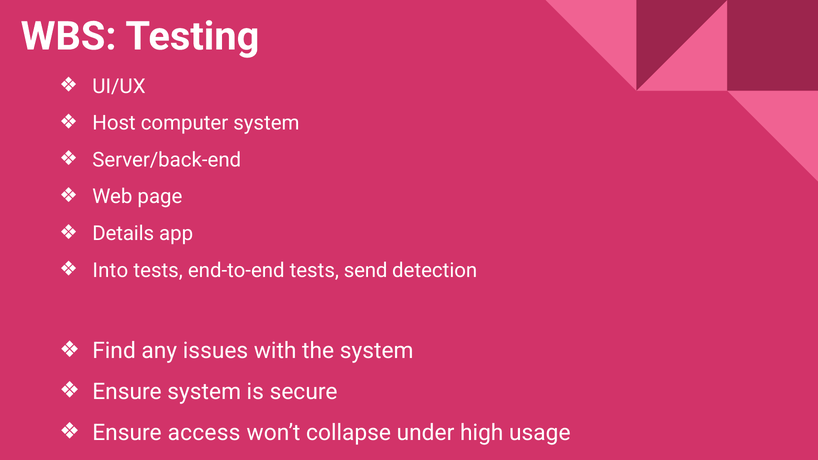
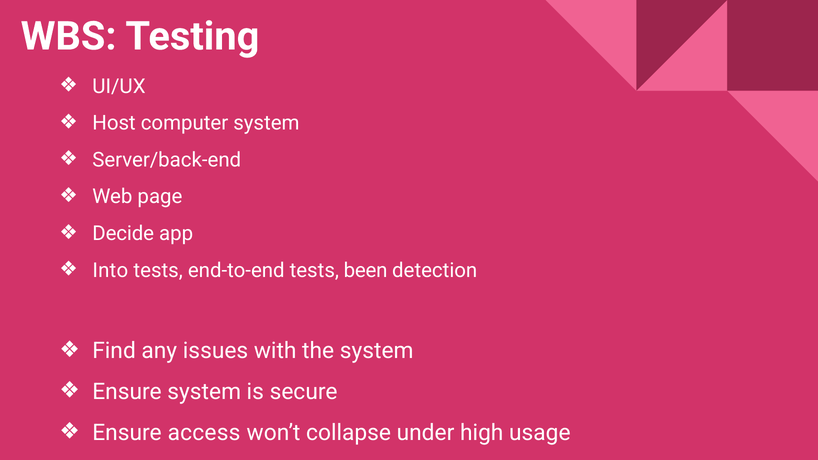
Details: Details -> Decide
send: send -> been
